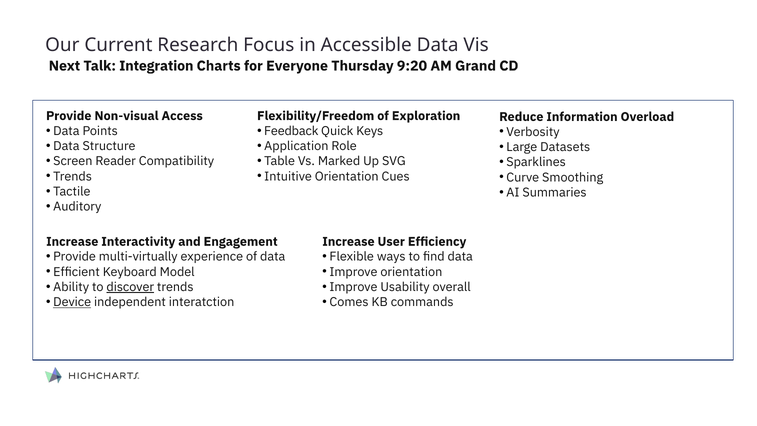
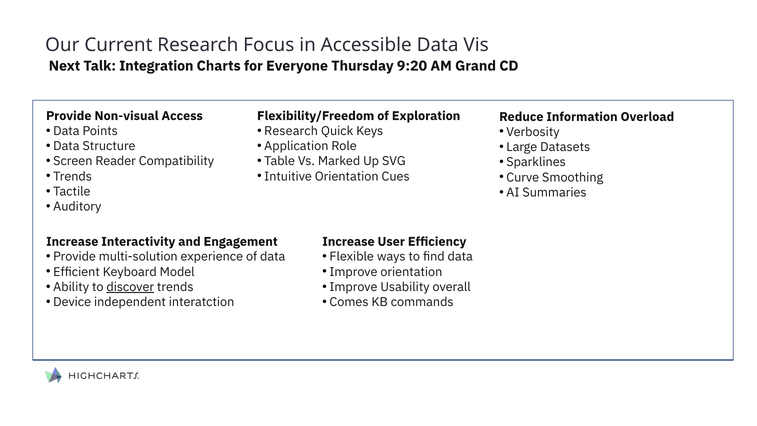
Feedback at (291, 131): Feedback -> Research
multi-virtually: multi-virtually -> multi-solution
Device underline: present -> none
